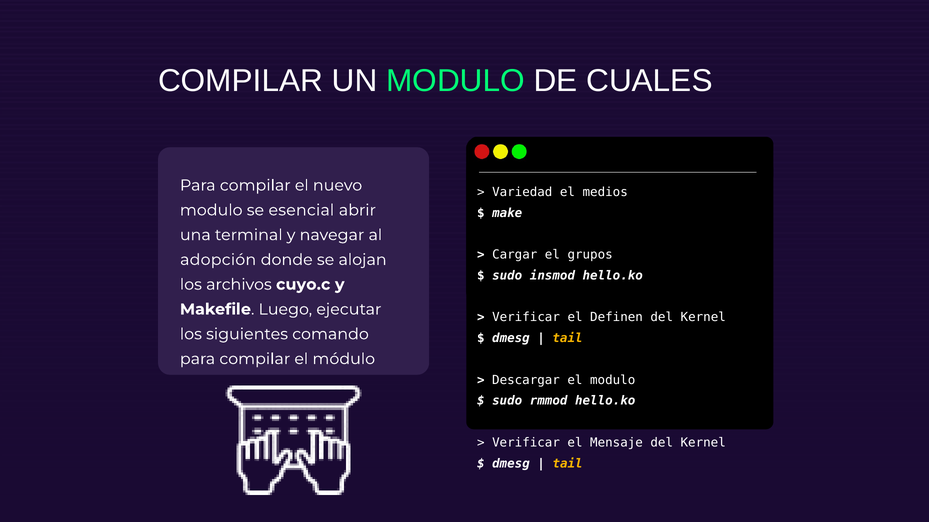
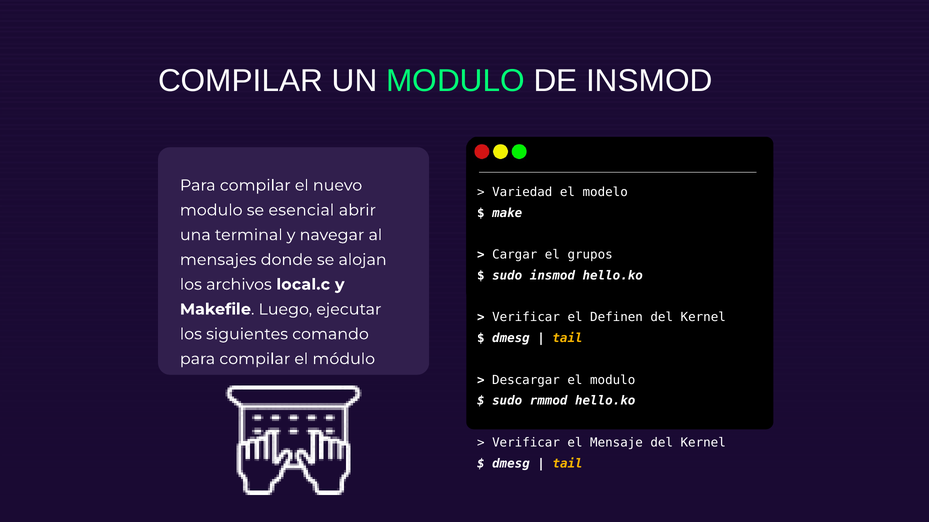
DE CUALES: CUALES -> INSMOD
medios: medios -> modelo
adopción: adopción -> mensajes
cuyo.c: cuyo.c -> local.c
